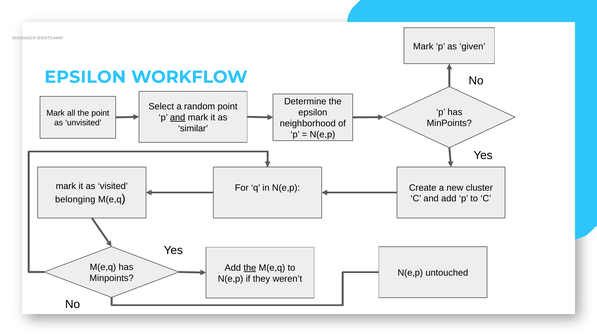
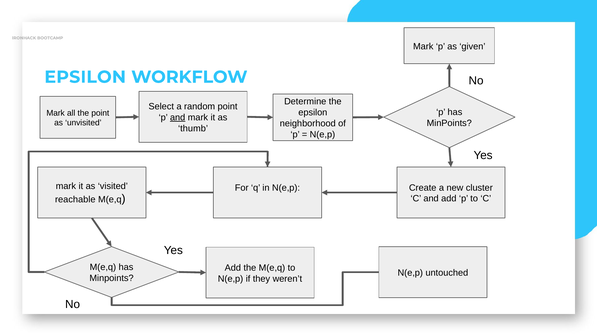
similar: similar -> thumb
belonging: belonging -> reachable
the at (250, 268) underline: present -> none
